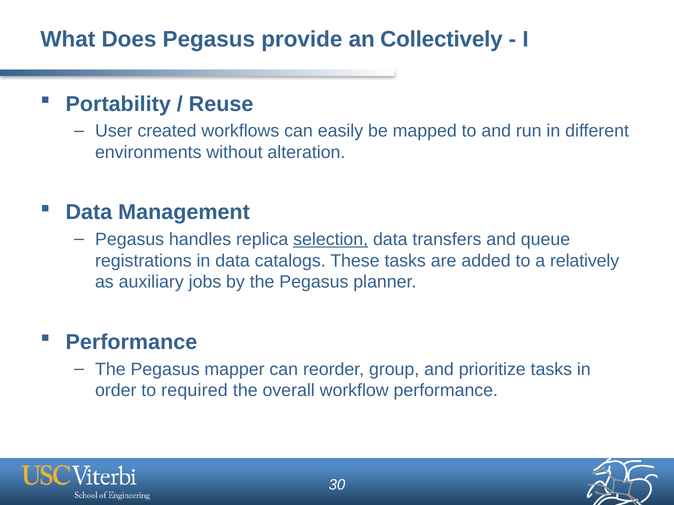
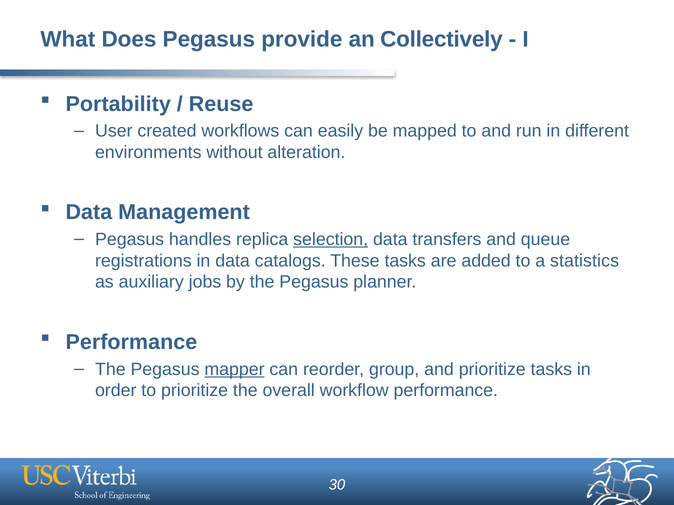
relatively: relatively -> statistics
mapper underline: none -> present
to required: required -> prioritize
